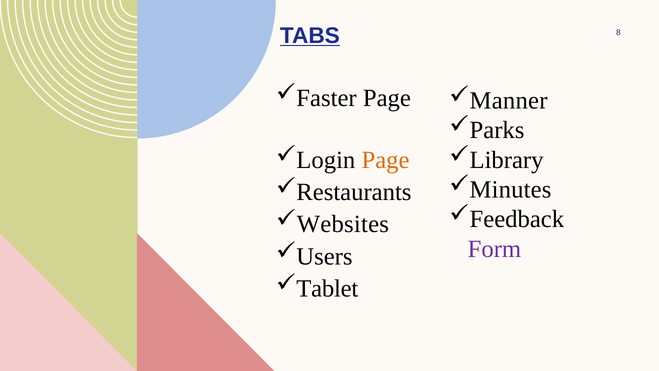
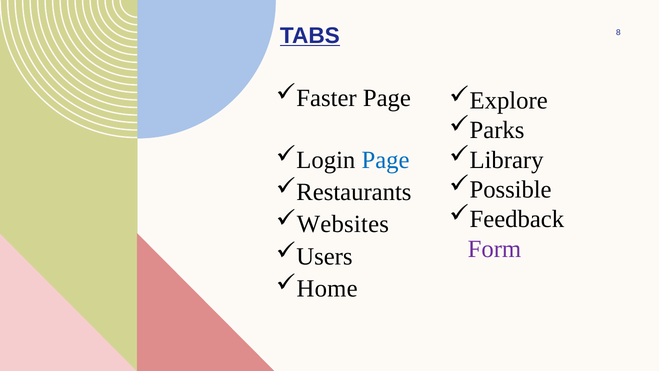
Manner: Manner -> Explore
Page at (386, 160) colour: orange -> blue
Minutes: Minutes -> Possible
Tablet: Tablet -> Home
